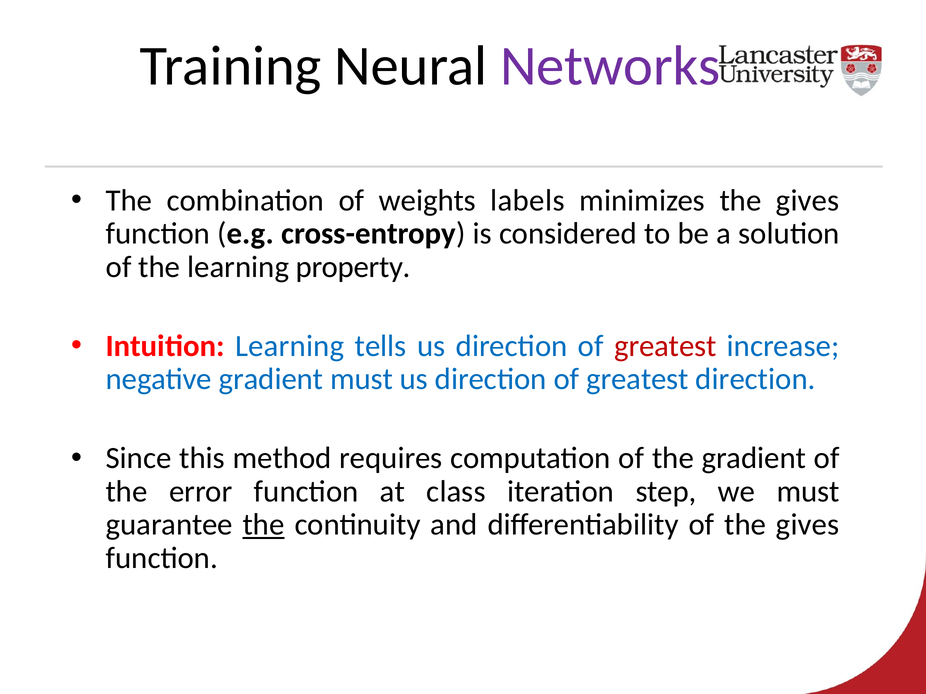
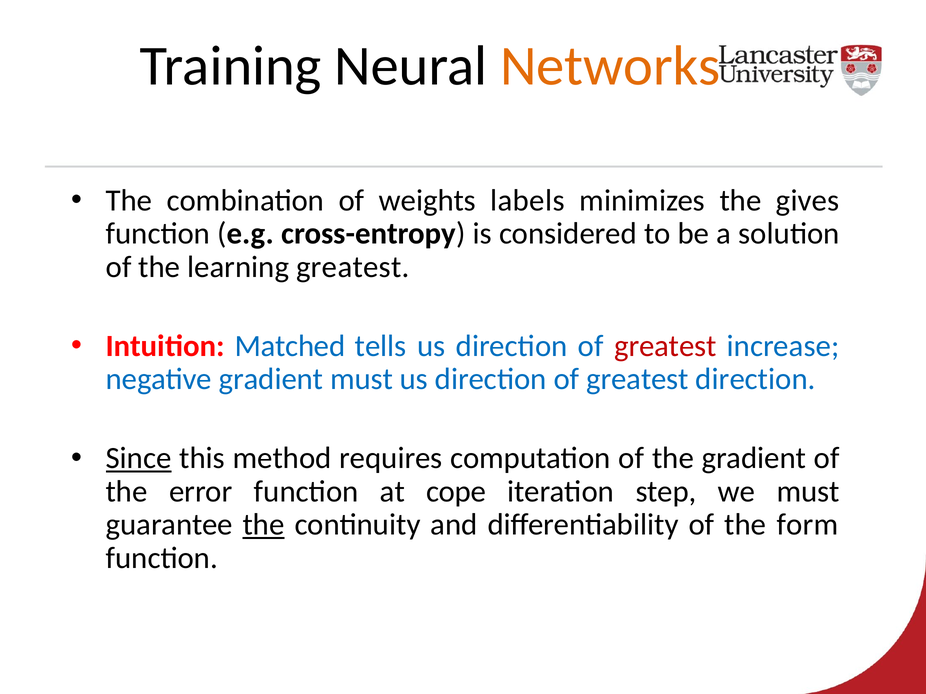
Networks colour: purple -> orange
learning property: property -> greatest
Intuition Learning: Learning -> Matched
Since underline: none -> present
class: class -> cope
of the gives: gives -> form
